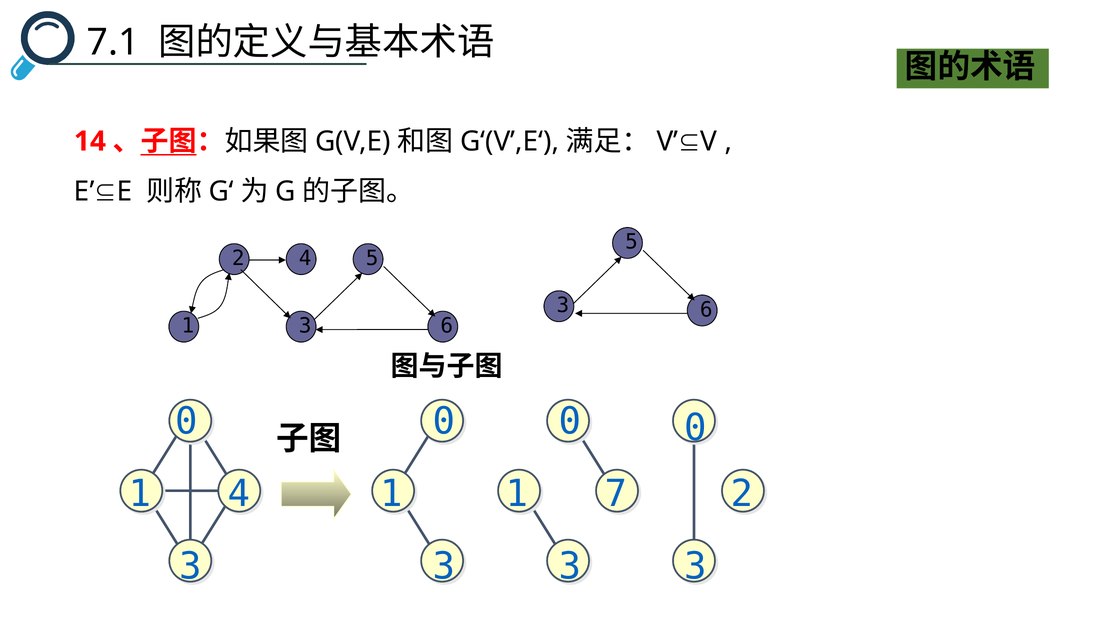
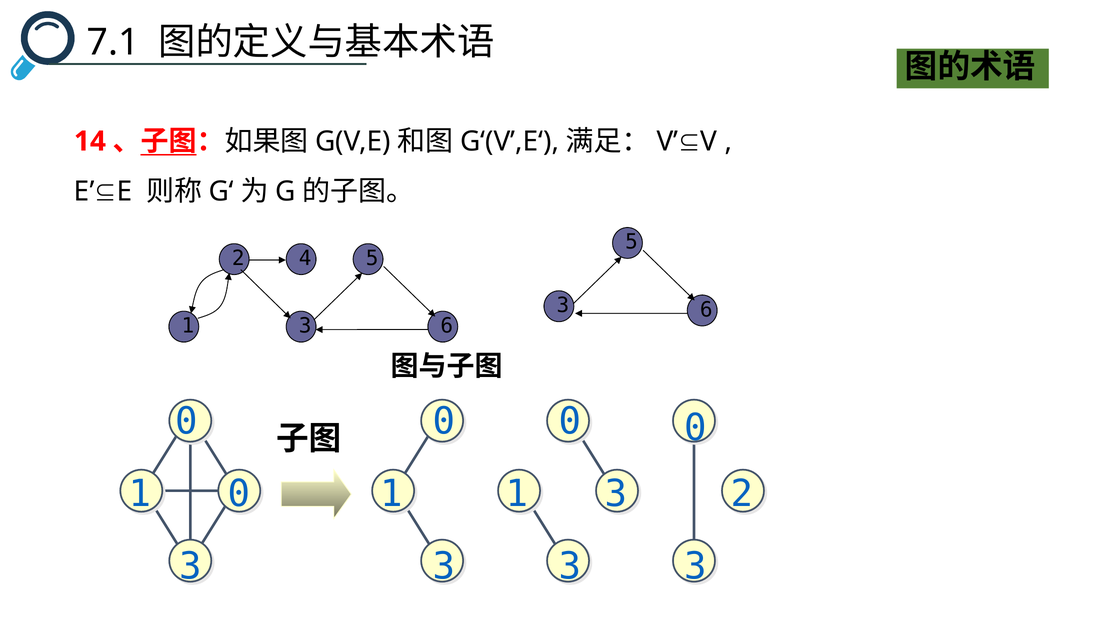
1 4: 4 -> 0
7 at (616, 494): 7 -> 3
